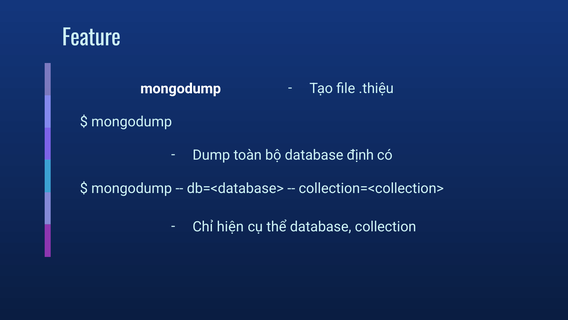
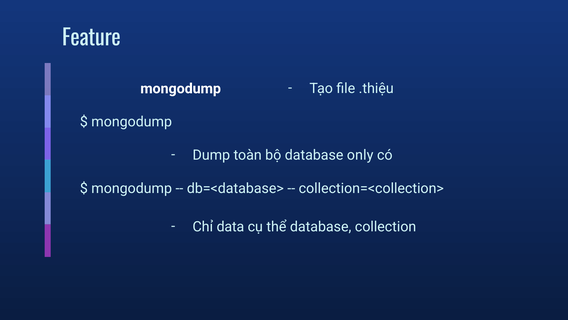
định: định -> only
hiện: hiện -> data
